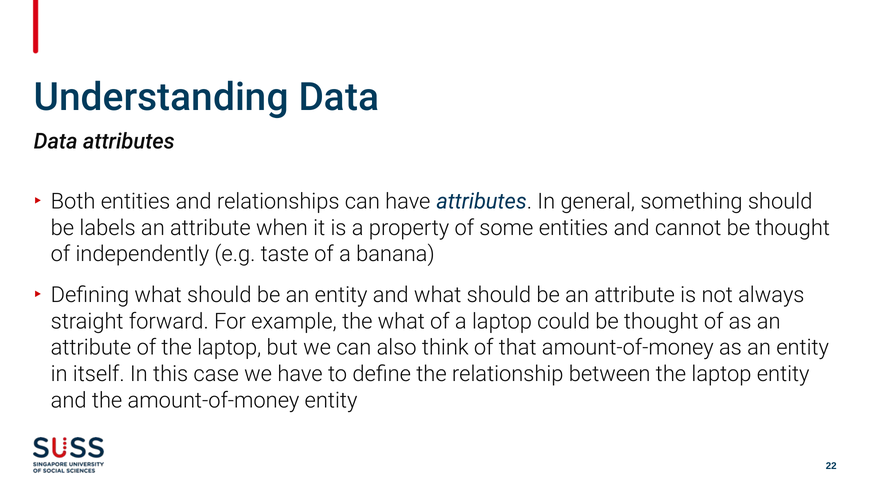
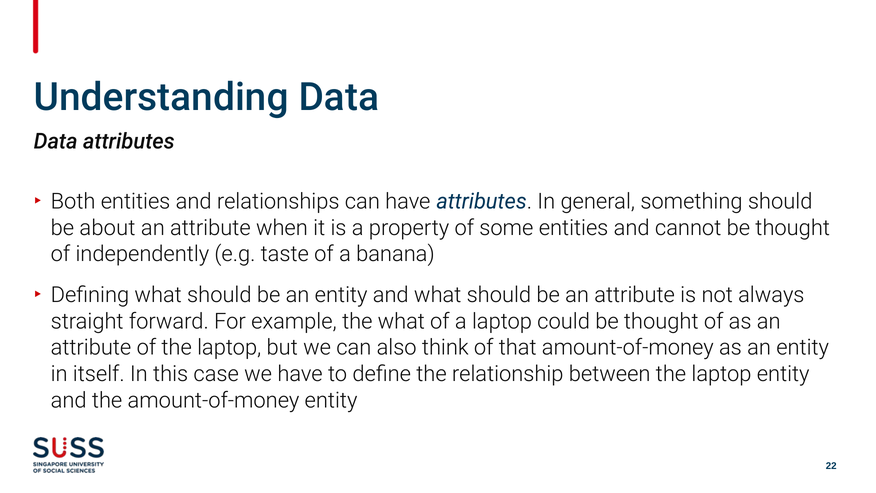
labels: labels -> about
